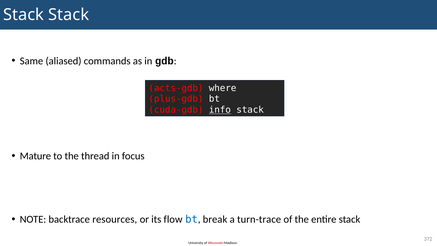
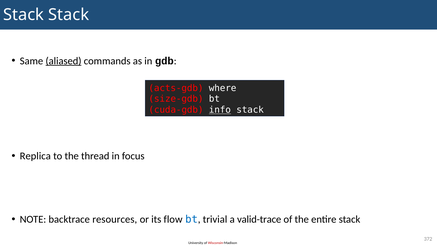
aliased underline: none -> present
plus-gdb: plus-gdb -> size-gdb
Mature: Mature -> Replica
break: break -> trivial
turn-trace: turn-trace -> valid-trace
